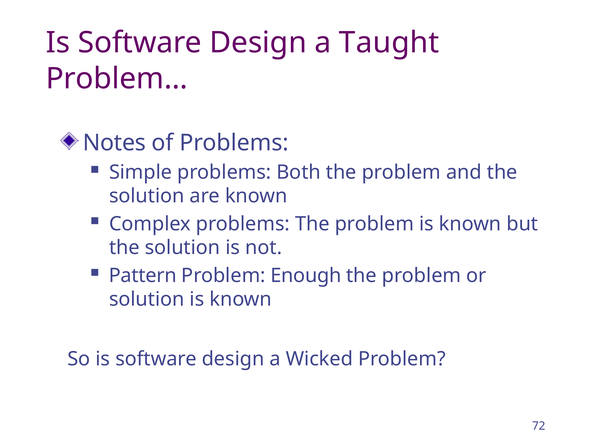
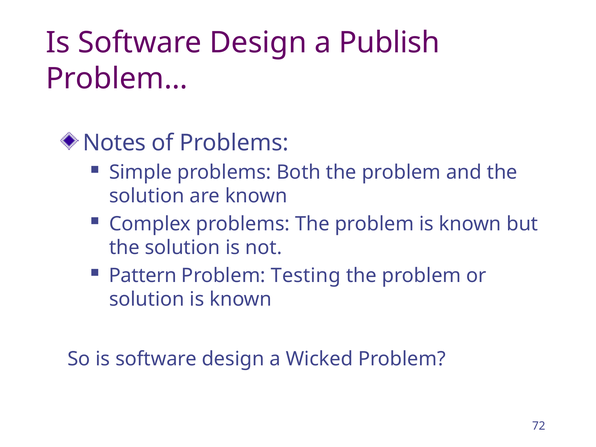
Taught: Taught -> Publish
Enough: Enough -> Testing
